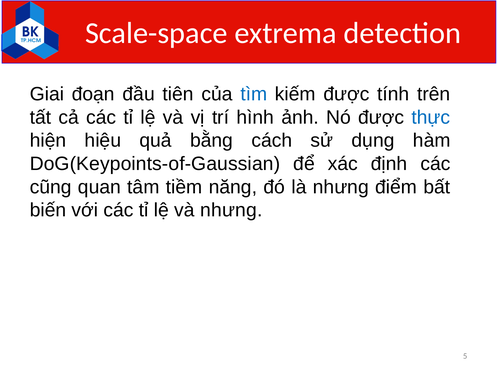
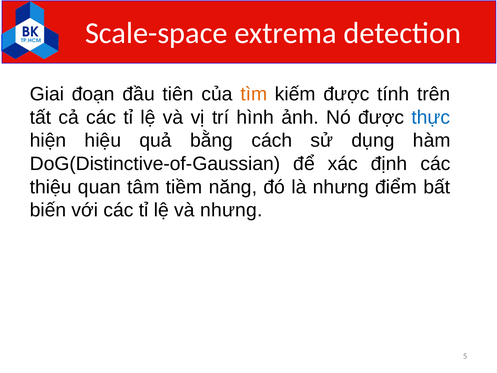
tìm colour: blue -> orange
DoG(Keypoints-of-Gaussian: DoG(Keypoints-of-Gaussian -> DoG(Distinctive-of-Gaussian
cũng: cũng -> thiệu
